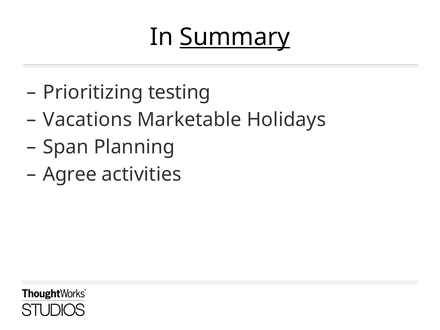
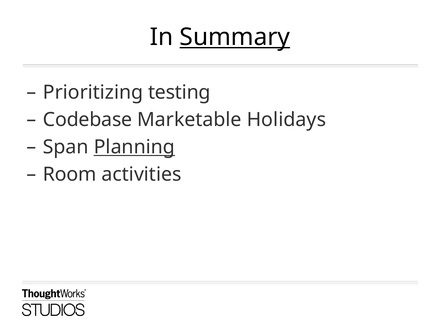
Vacations: Vacations -> Codebase
Planning underline: none -> present
Agree: Agree -> Room
